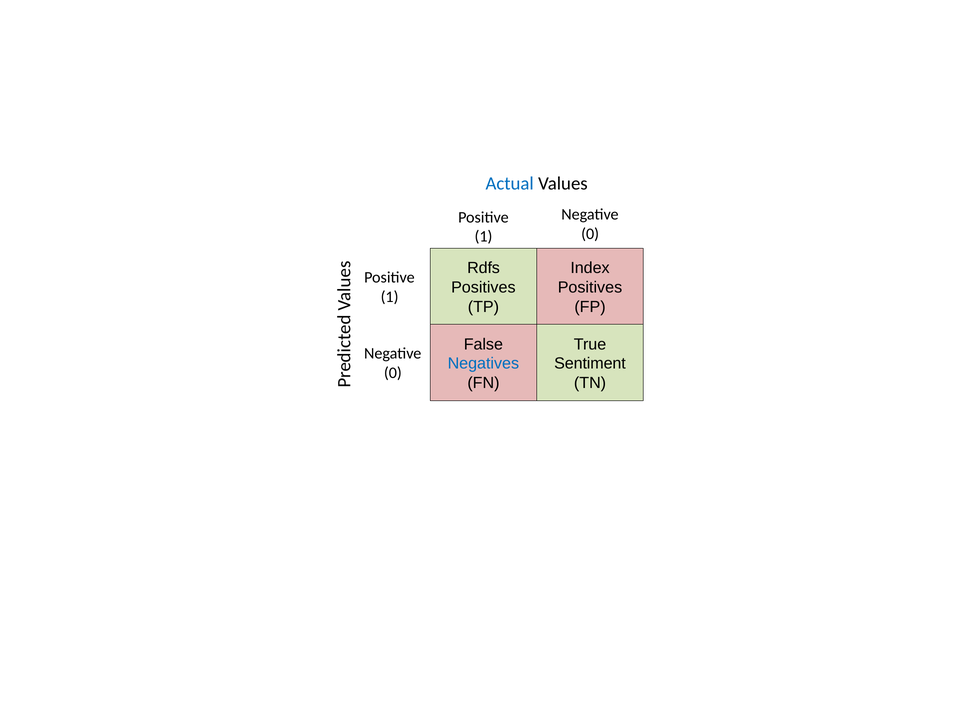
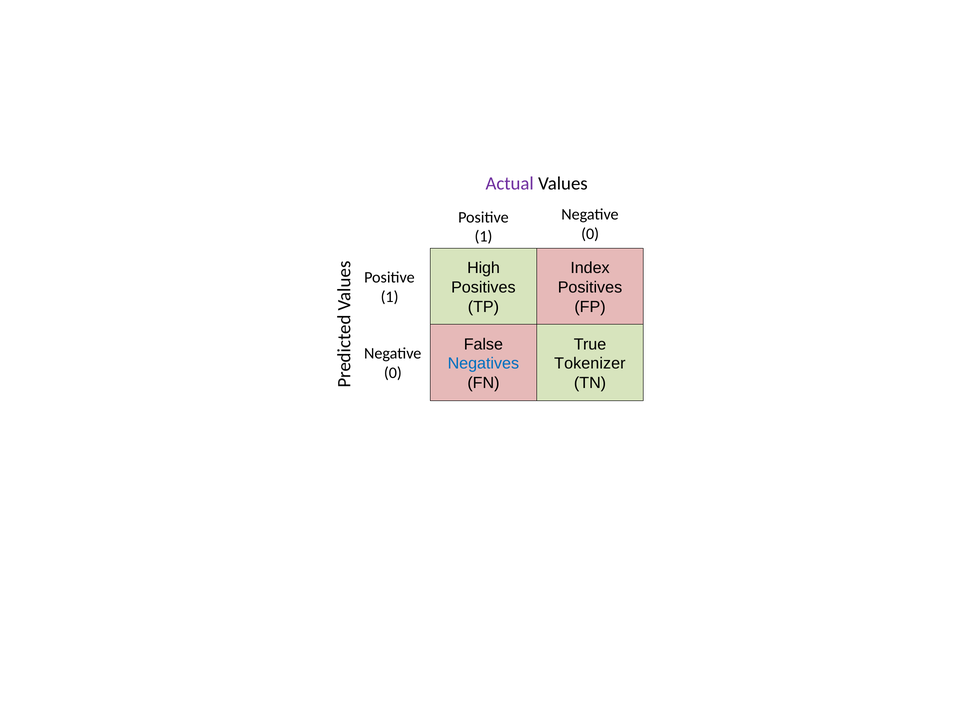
Actual colour: blue -> purple
Rdfs: Rdfs -> High
Sentiment: Sentiment -> Tokenizer
